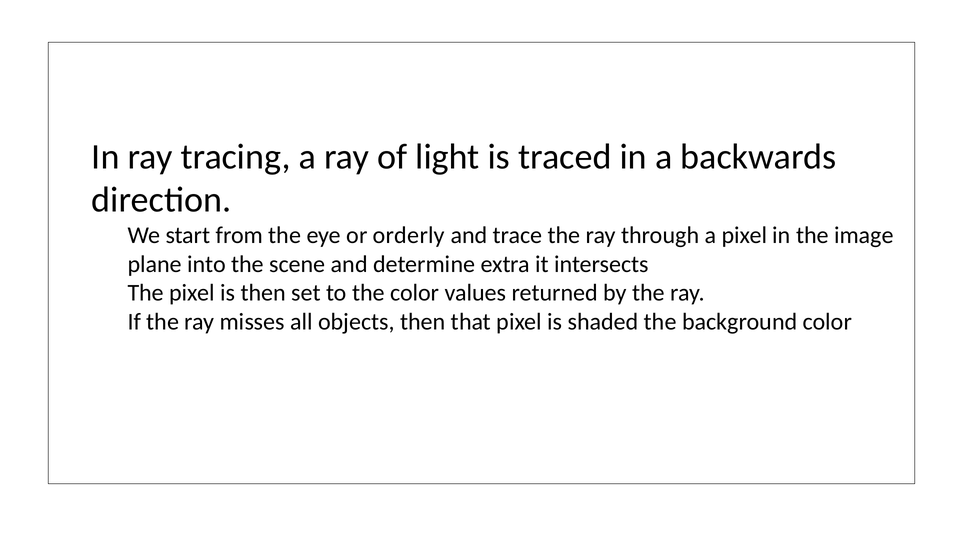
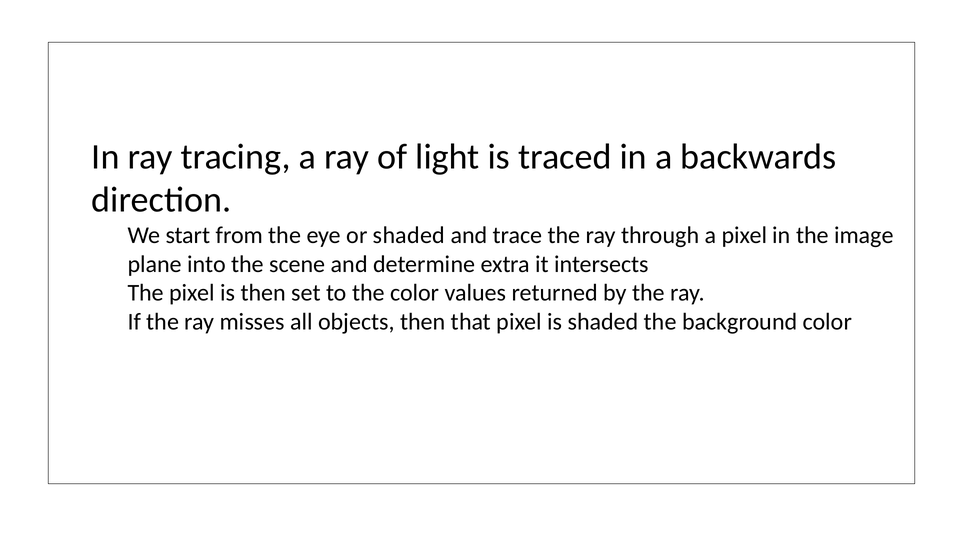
or orderly: orderly -> shaded
